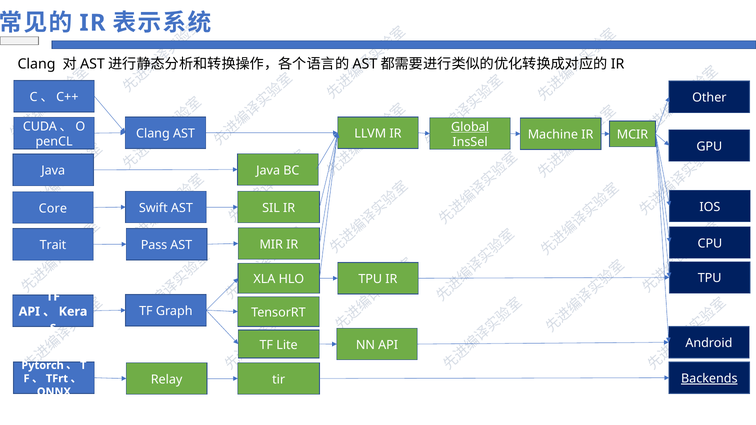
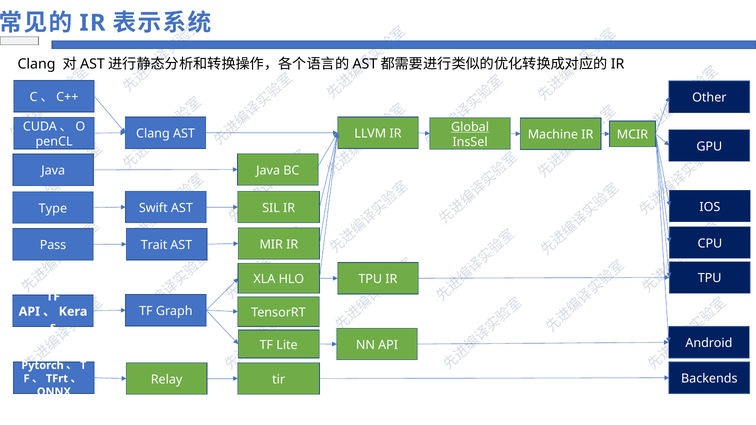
Core: Core -> Type
Pass: Pass -> Trait
Trait: Trait -> Pass
Backends underline: present -> none
